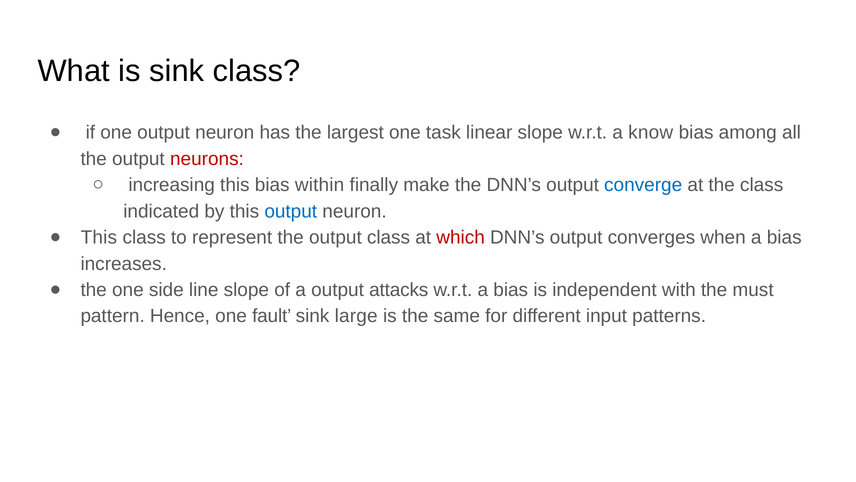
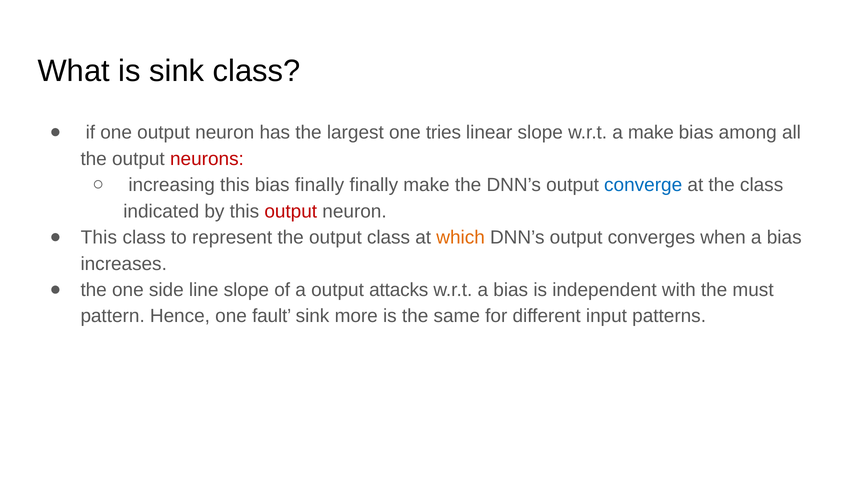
task: task -> tries
a know: know -> make
bias within: within -> finally
output at (291, 211) colour: blue -> red
which colour: red -> orange
large: large -> more
